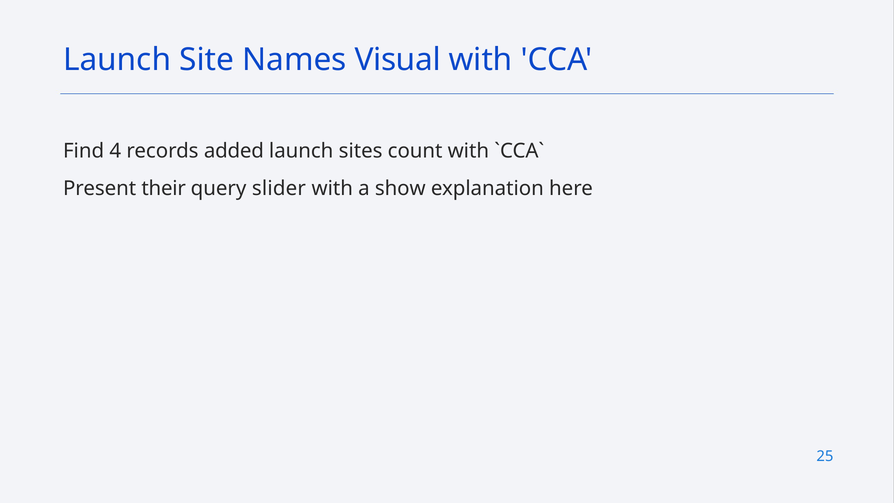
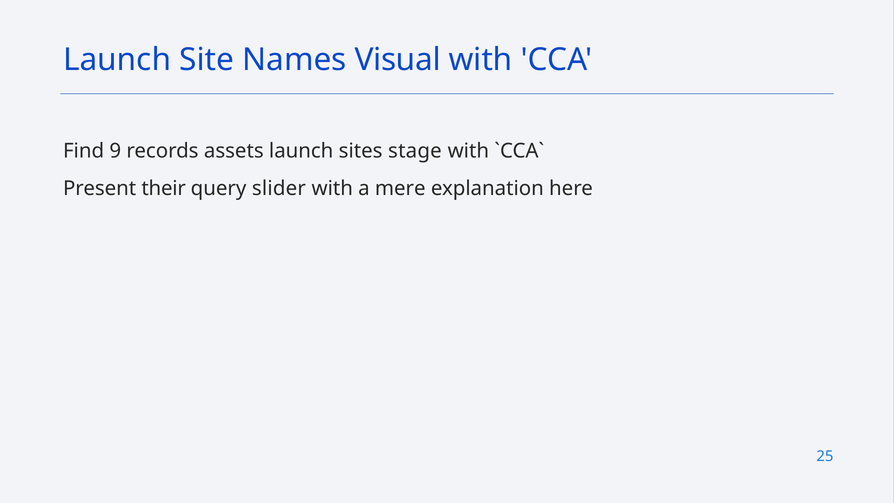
4: 4 -> 9
added: added -> assets
count: count -> stage
show: show -> mere
